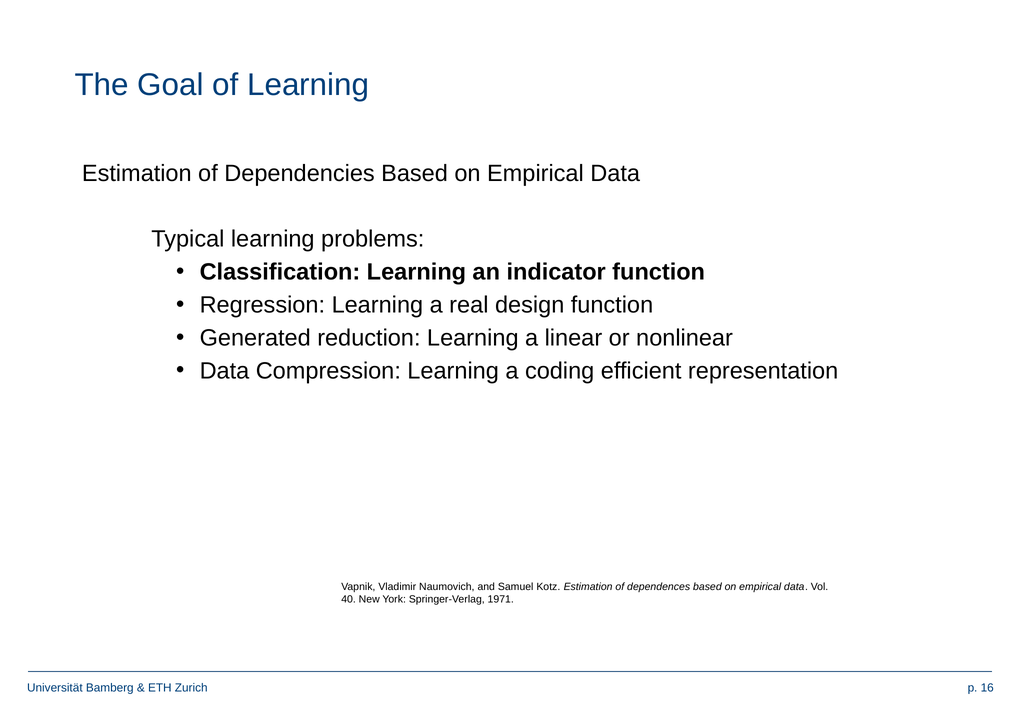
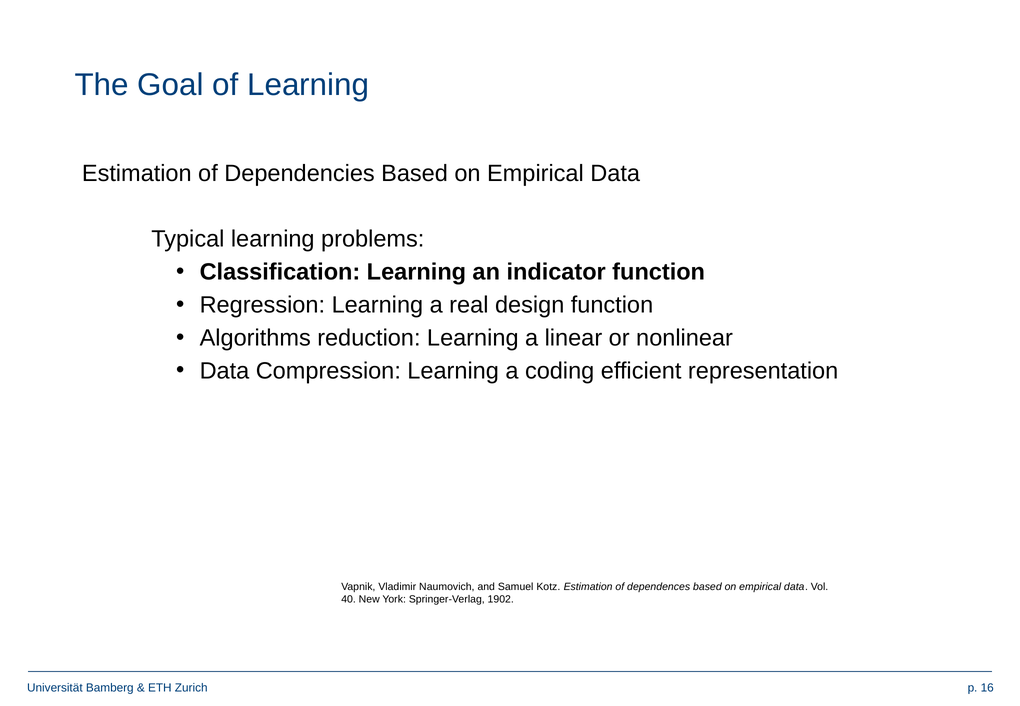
Generated: Generated -> Algorithms
1971: 1971 -> 1902
